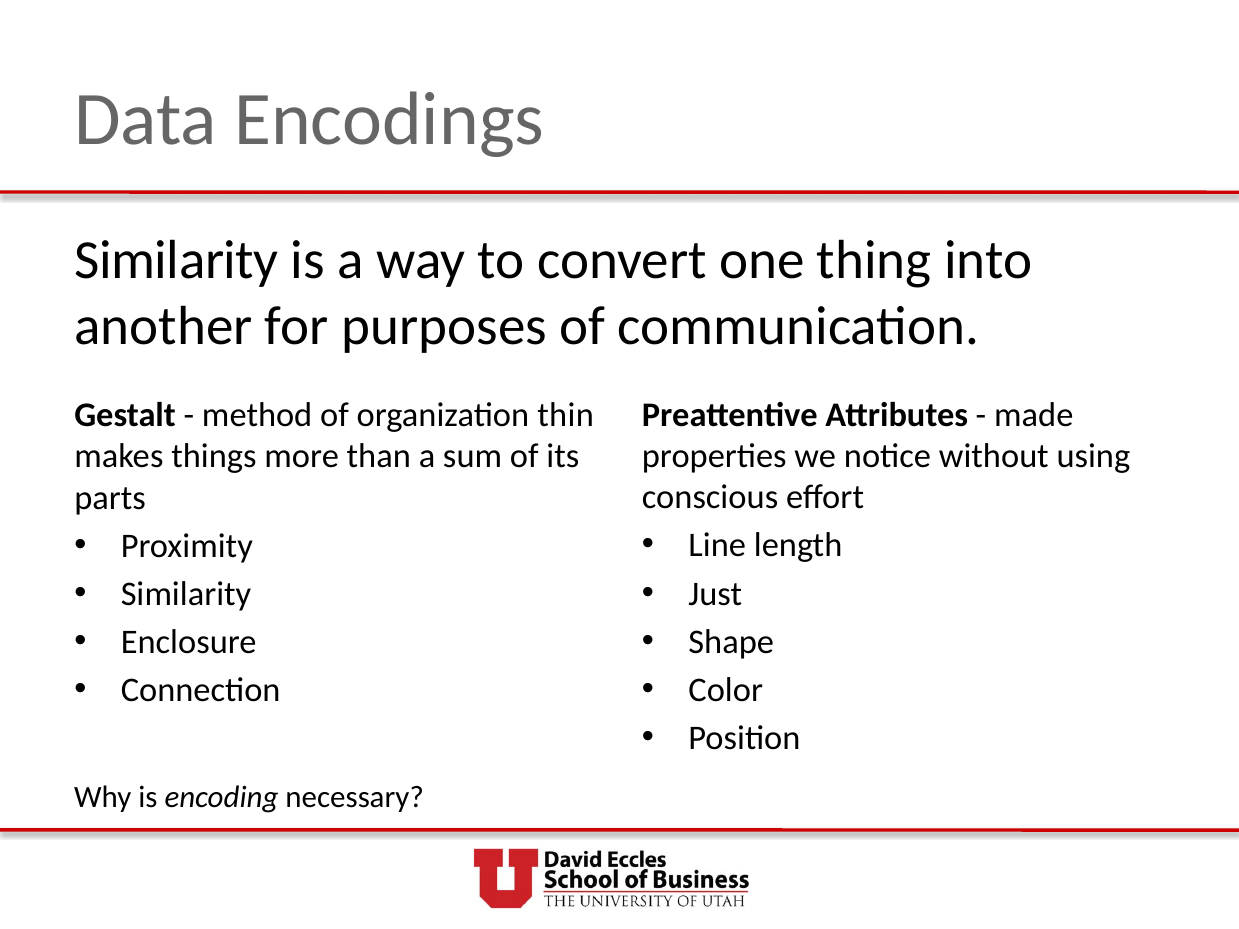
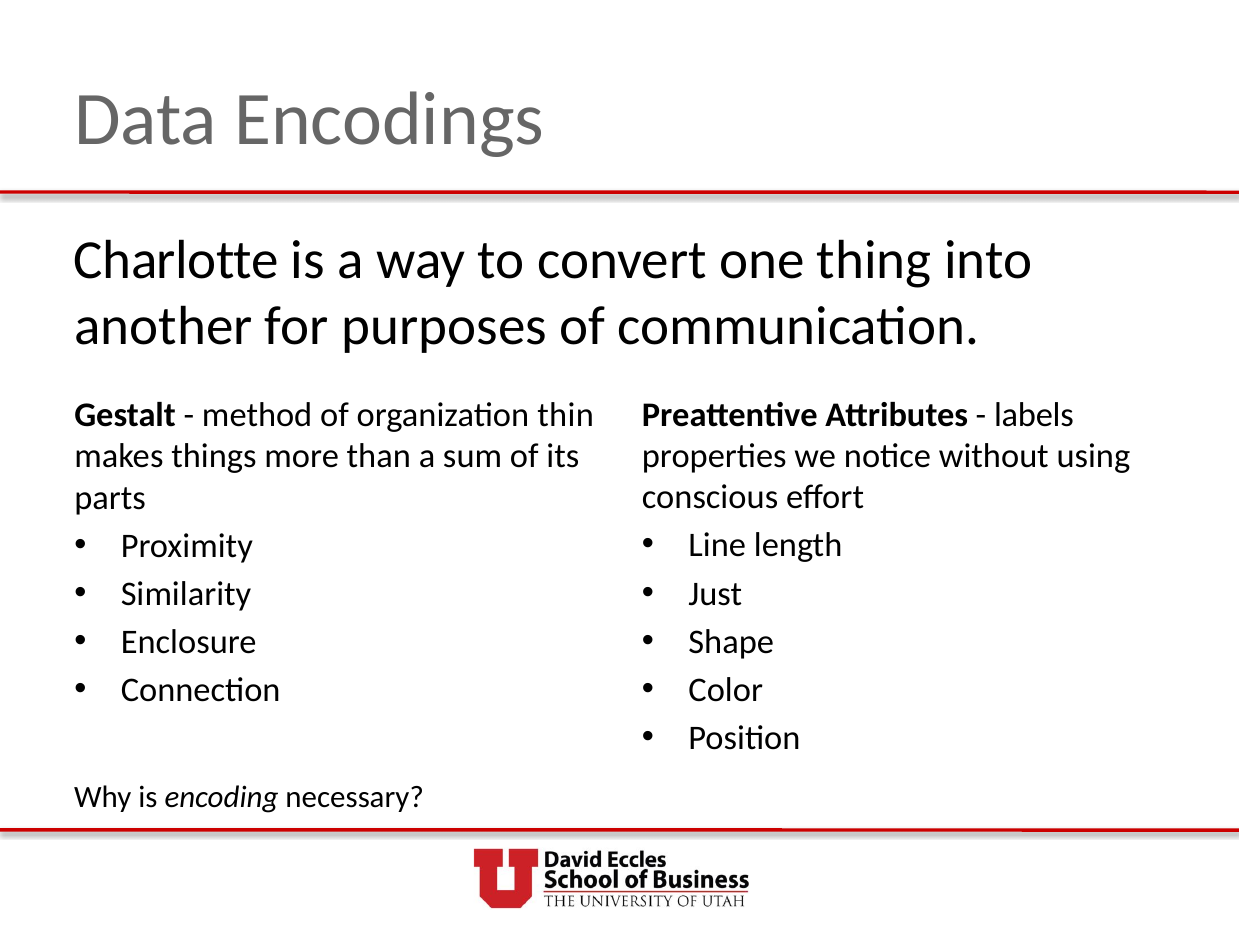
Similarity at (177, 260): Similarity -> Charlotte
made: made -> labels
